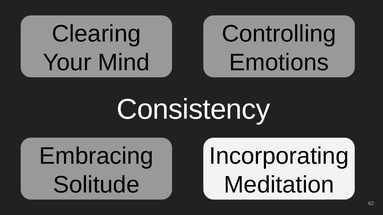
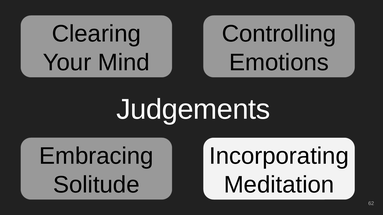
Consistency: Consistency -> Judgements
